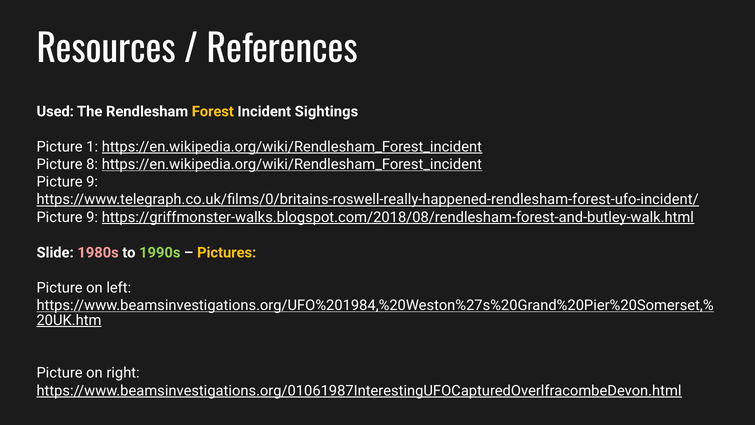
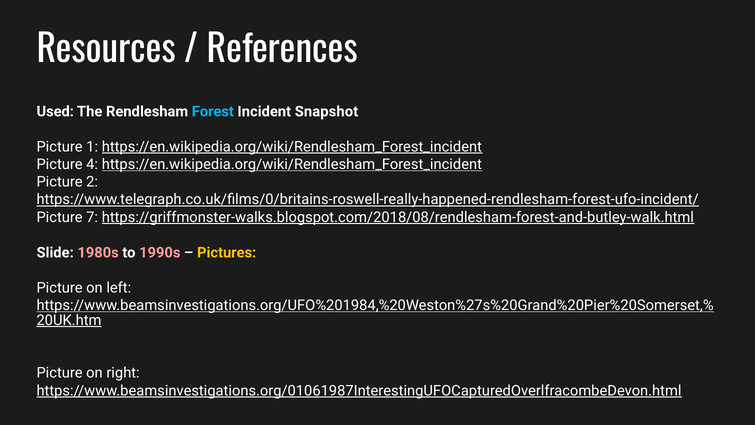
Forest colour: yellow -> light blue
Sightings: Sightings -> Snapshot
8: 8 -> 4
9 at (92, 182): 9 -> 2
9 at (92, 217): 9 -> 7
1990s colour: light green -> pink
